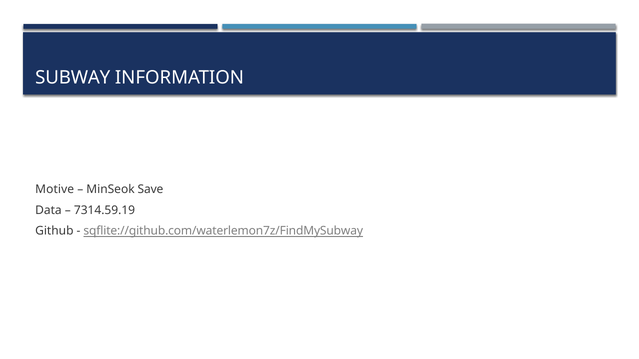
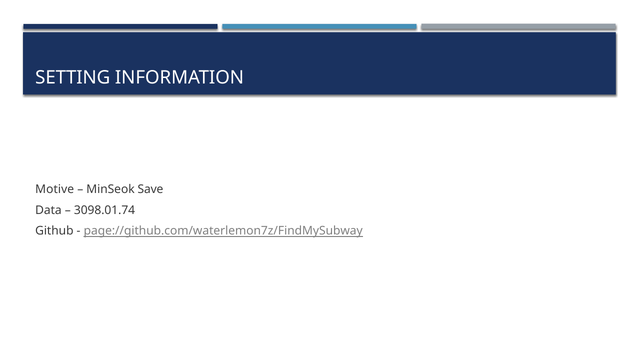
SUBWAY: SUBWAY -> SETTING
7314.59.19: 7314.59.19 -> 3098.01.74
sqflite://github.com/waterlemon7z/FindMySubway: sqflite://github.com/waterlemon7z/FindMySubway -> page://github.com/waterlemon7z/FindMySubway
